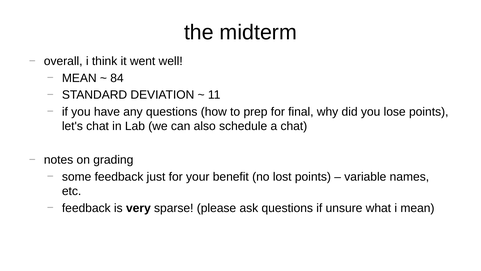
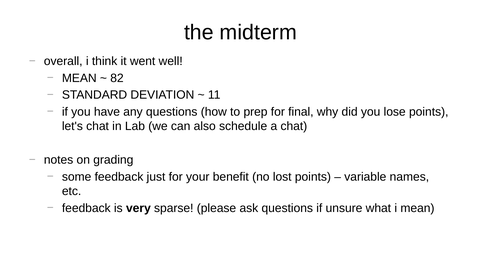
84: 84 -> 82
